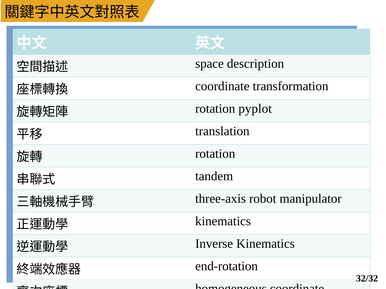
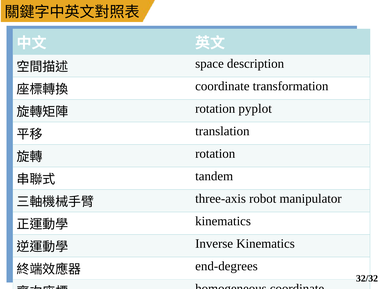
end-rotation: end-rotation -> end-degrees
